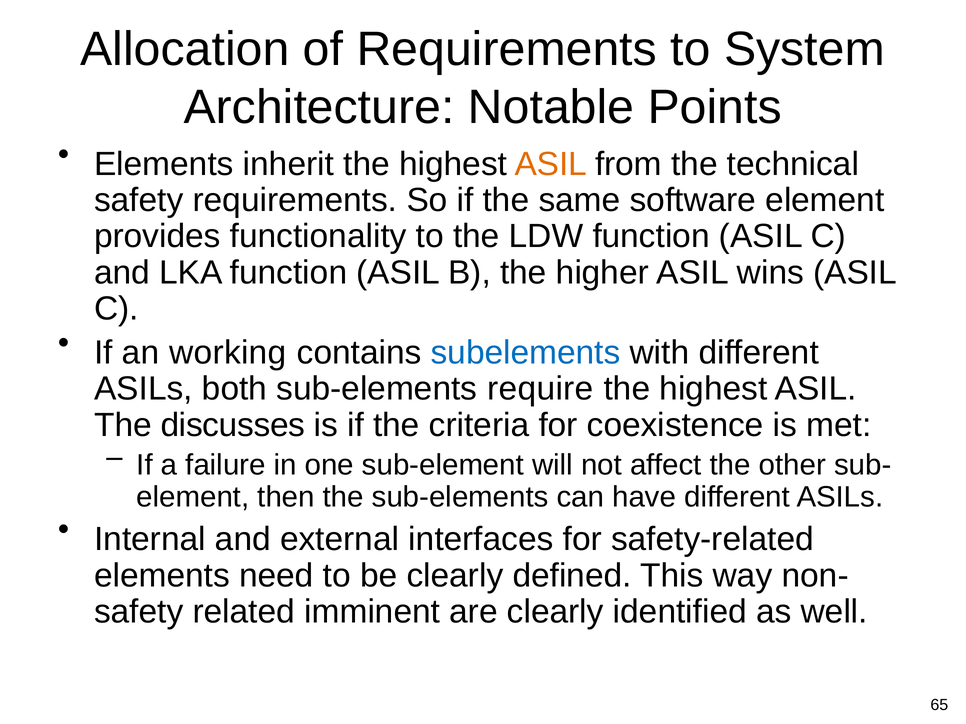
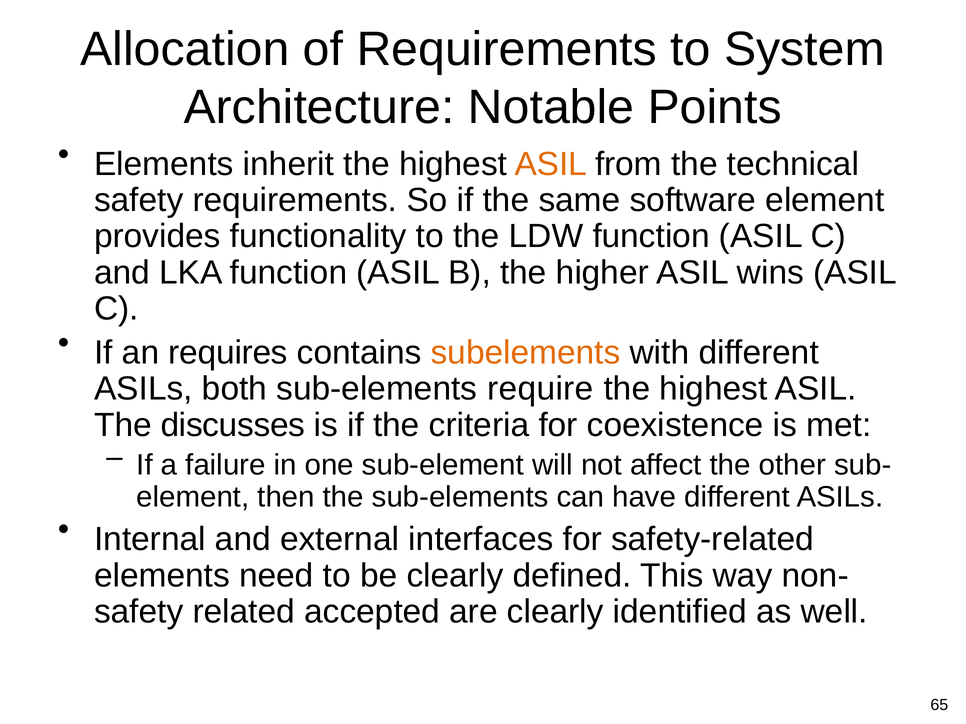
working: working -> requires
subelements colour: blue -> orange
imminent: imminent -> accepted
